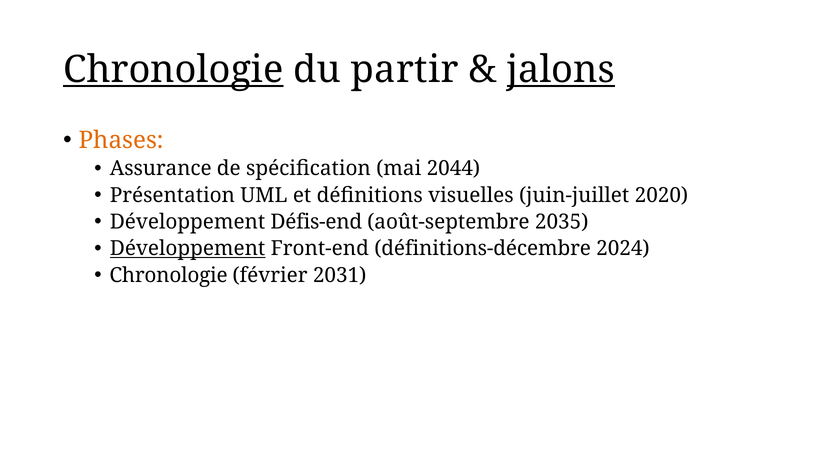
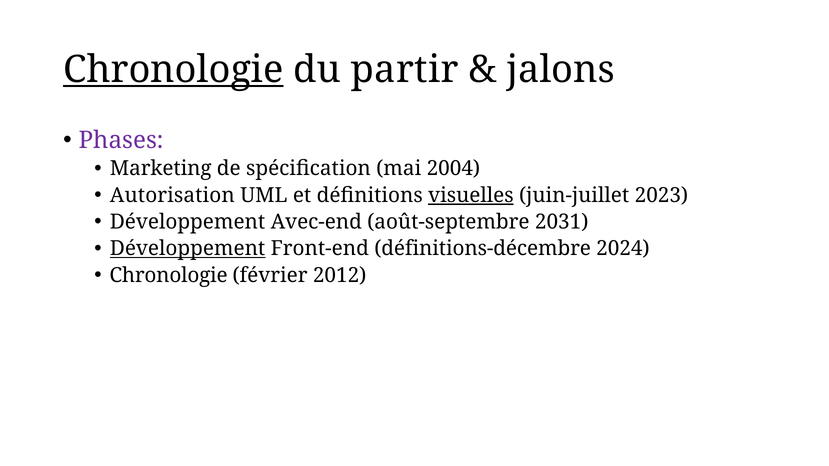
jalons underline: present -> none
Phases colour: orange -> purple
Assurance: Assurance -> Marketing
2044: 2044 -> 2004
Présentation: Présentation -> Autorisation
visuelles underline: none -> present
2020: 2020 -> 2023
Défis-end: Défis-end -> Avec-end
2035: 2035 -> 2031
2031: 2031 -> 2012
